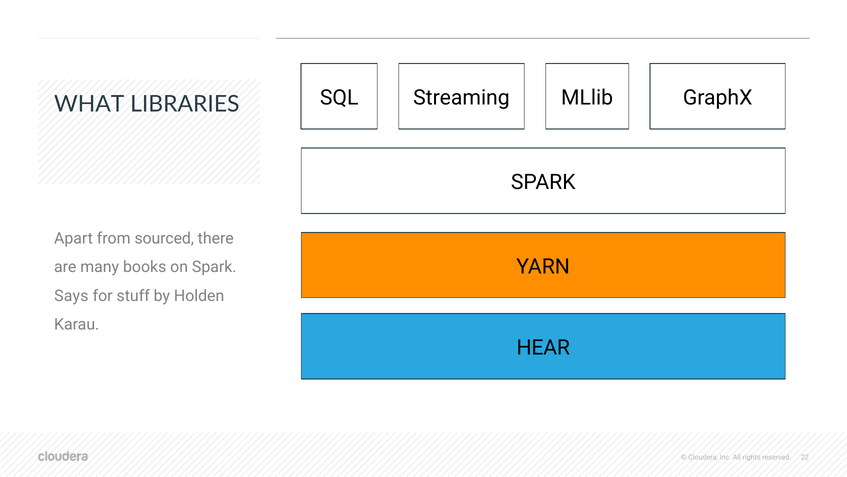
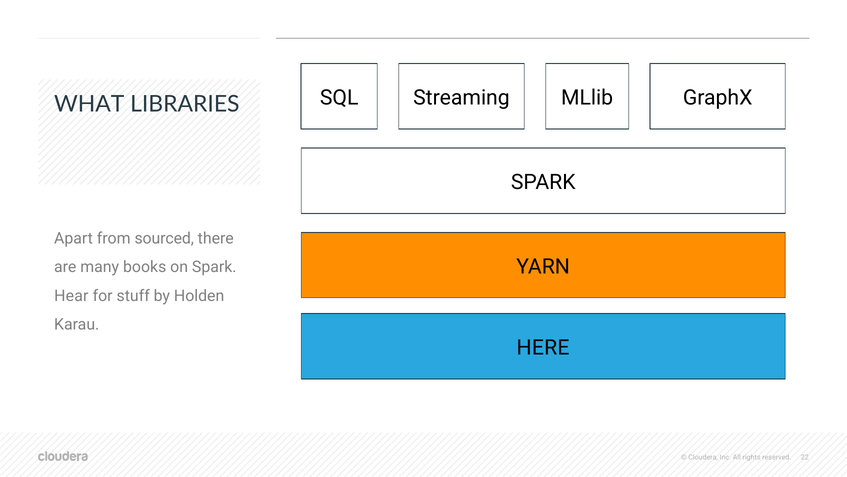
Says: Says -> Hear
HEAR: HEAR -> HERE
